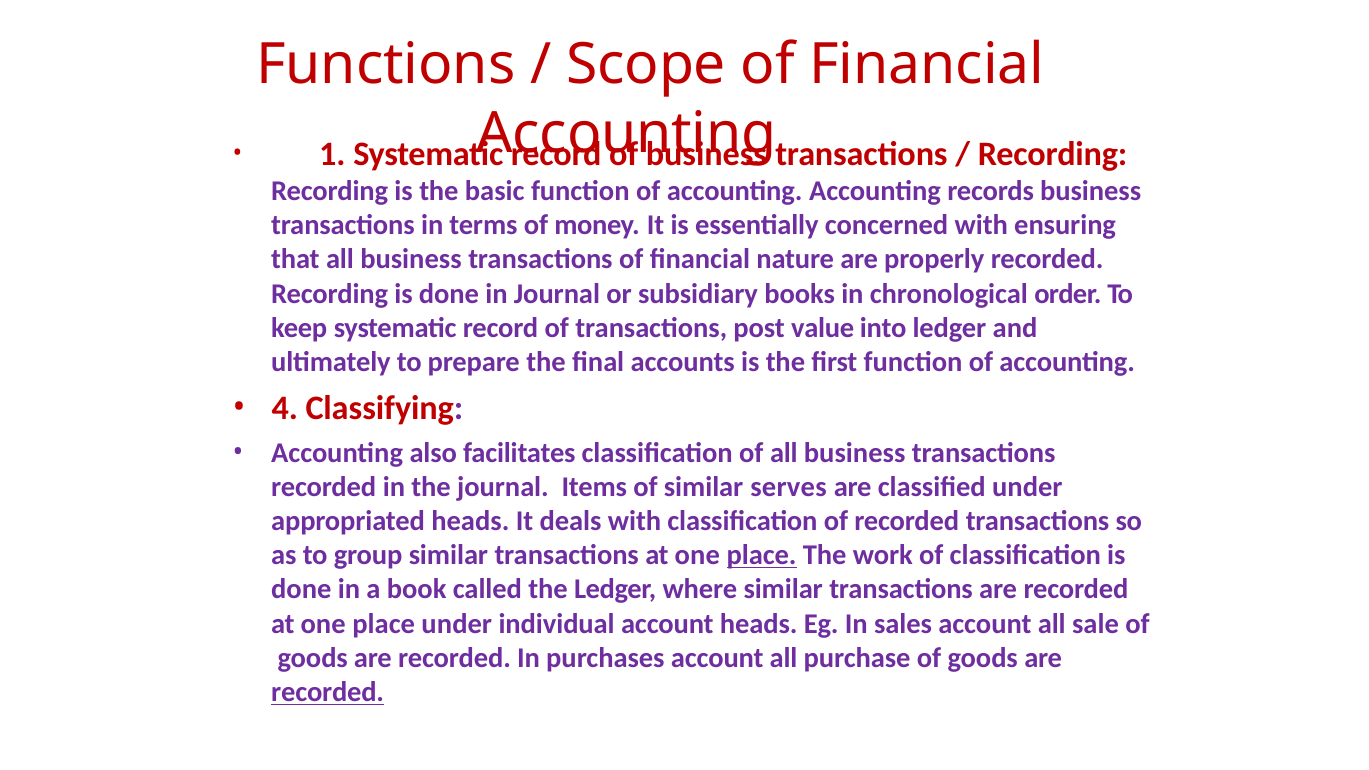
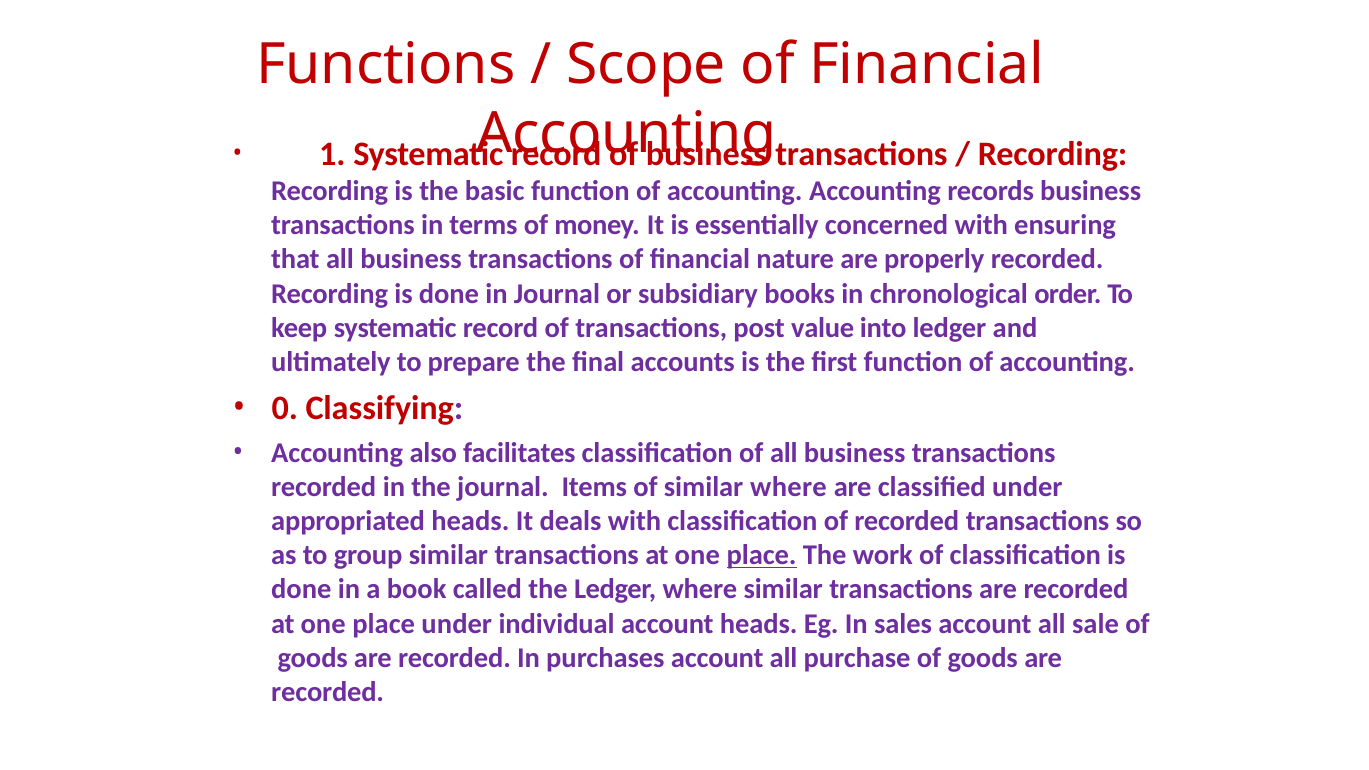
4: 4 -> 0
similar serves: serves -> where
recorded at (328, 692) underline: present -> none
